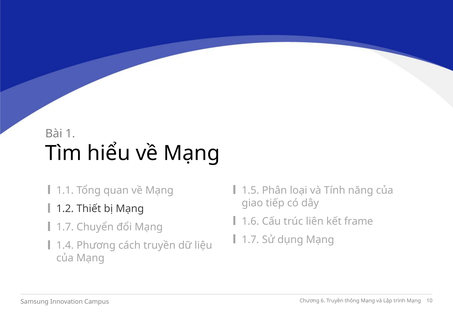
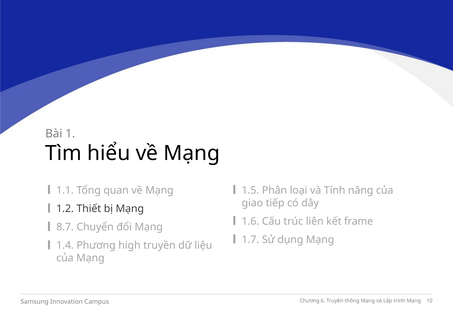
1.7 at (65, 227): 1.7 -> 8.7
cách: cách -> high
